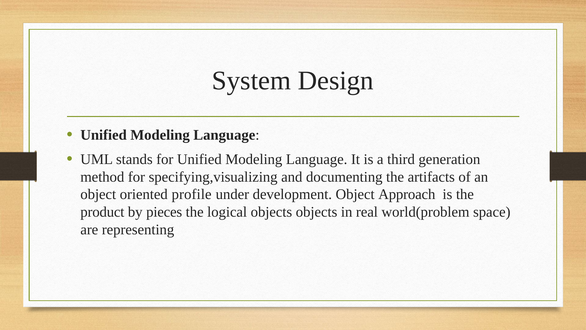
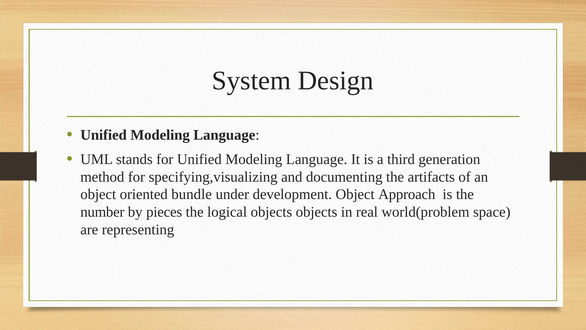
profile: profile -> bundle
product: product -> number
